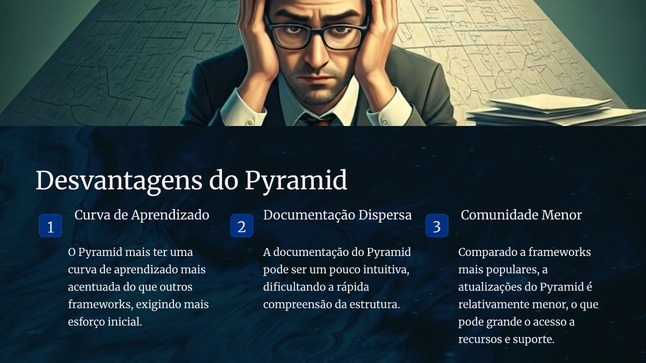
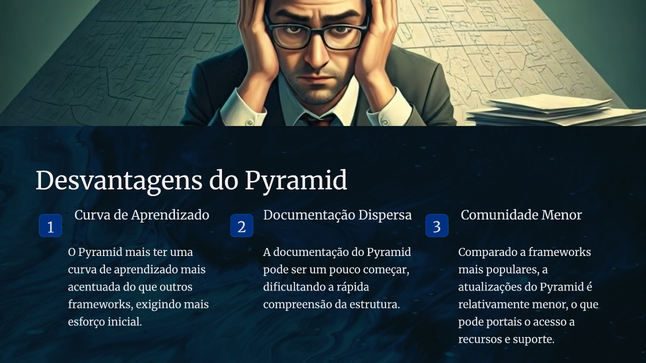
intuitiva: intuitiva -> começar
grande: grande -> portais
